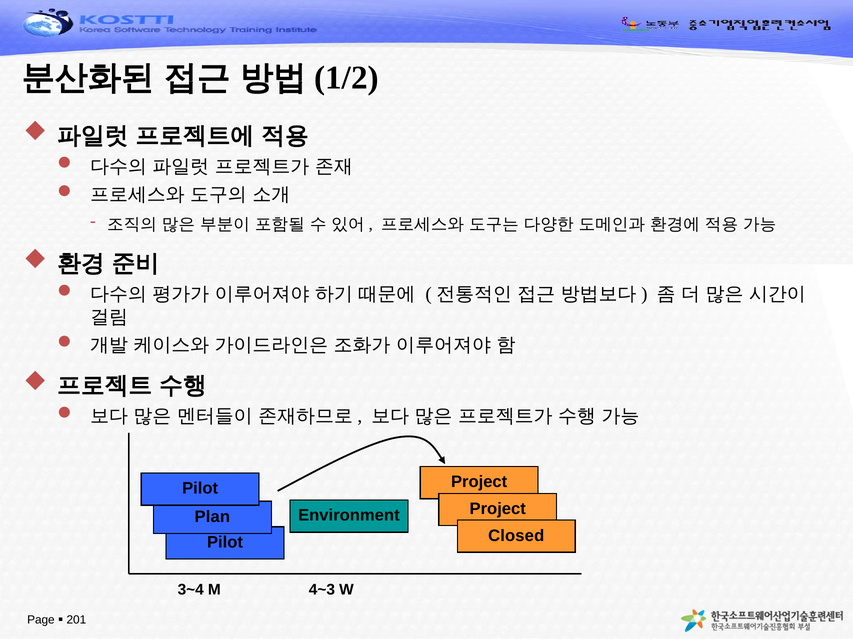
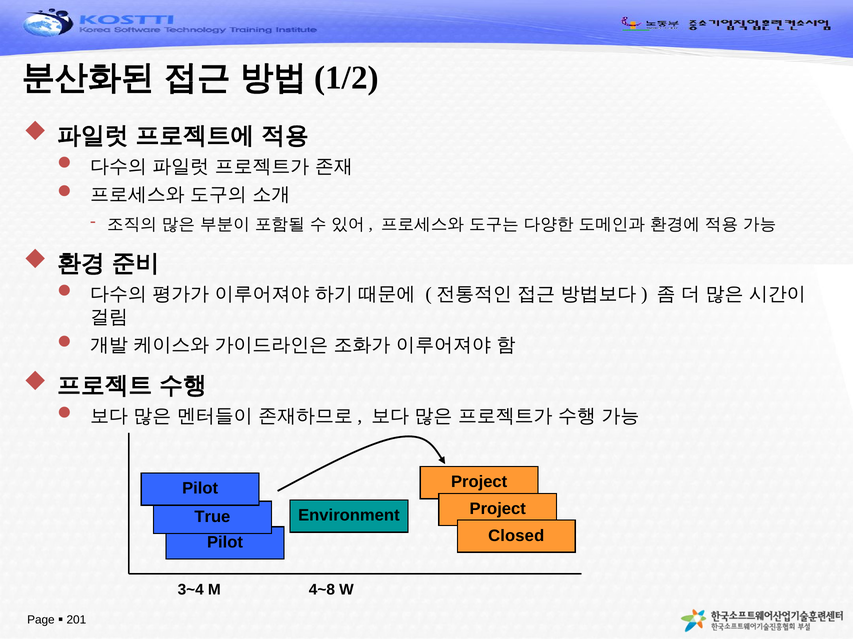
Plan: Plan -> True
4~3: 4~3 -> 4~8
